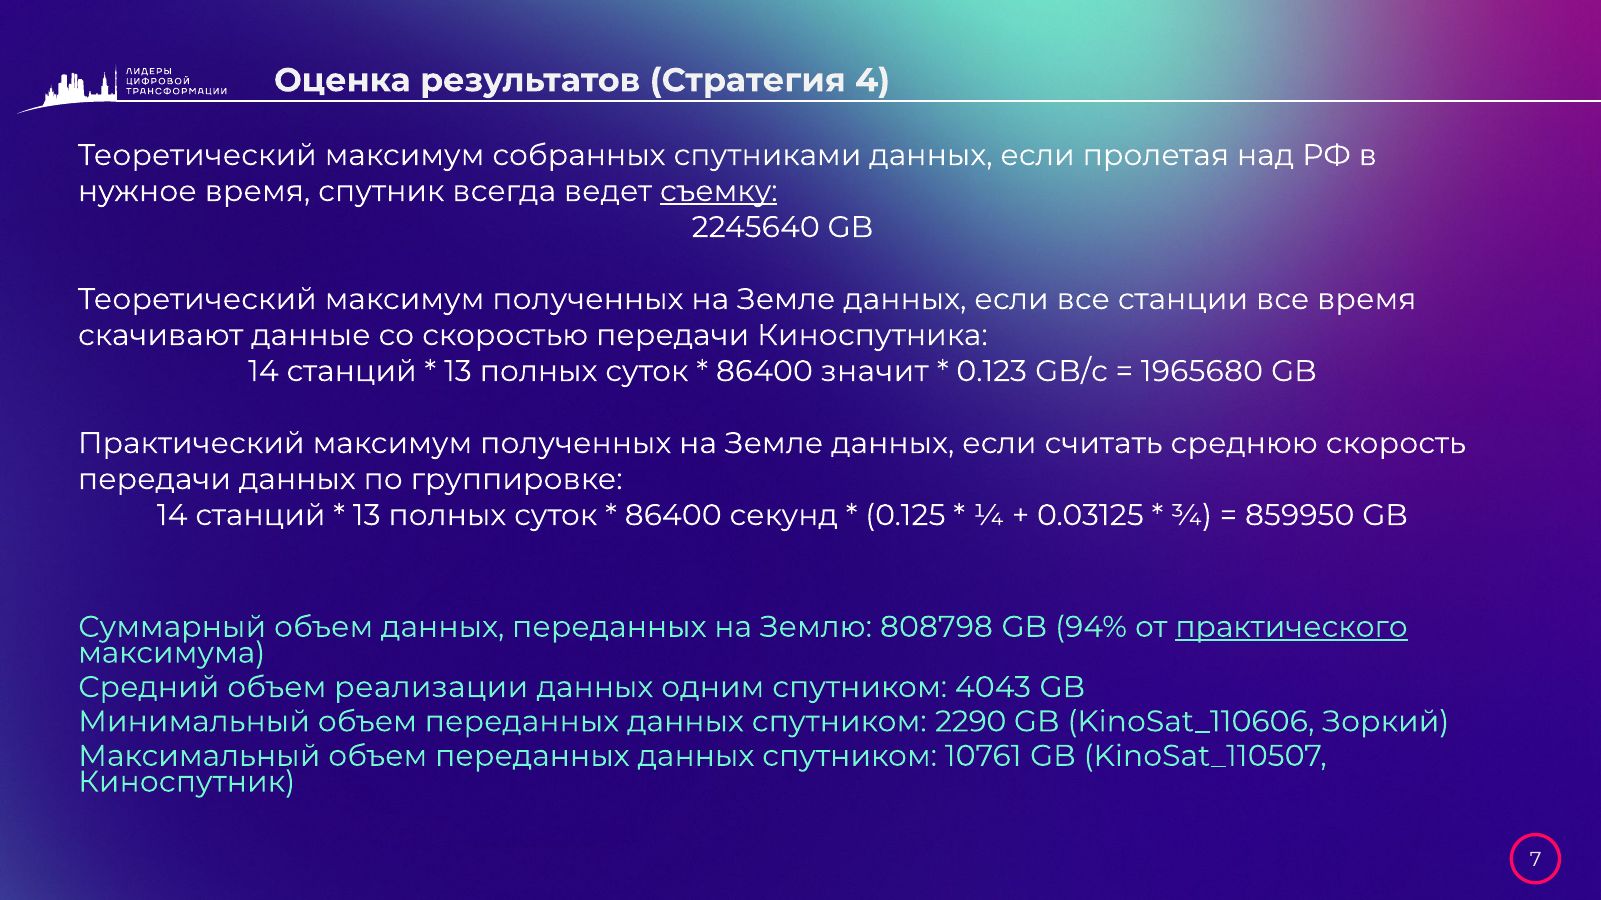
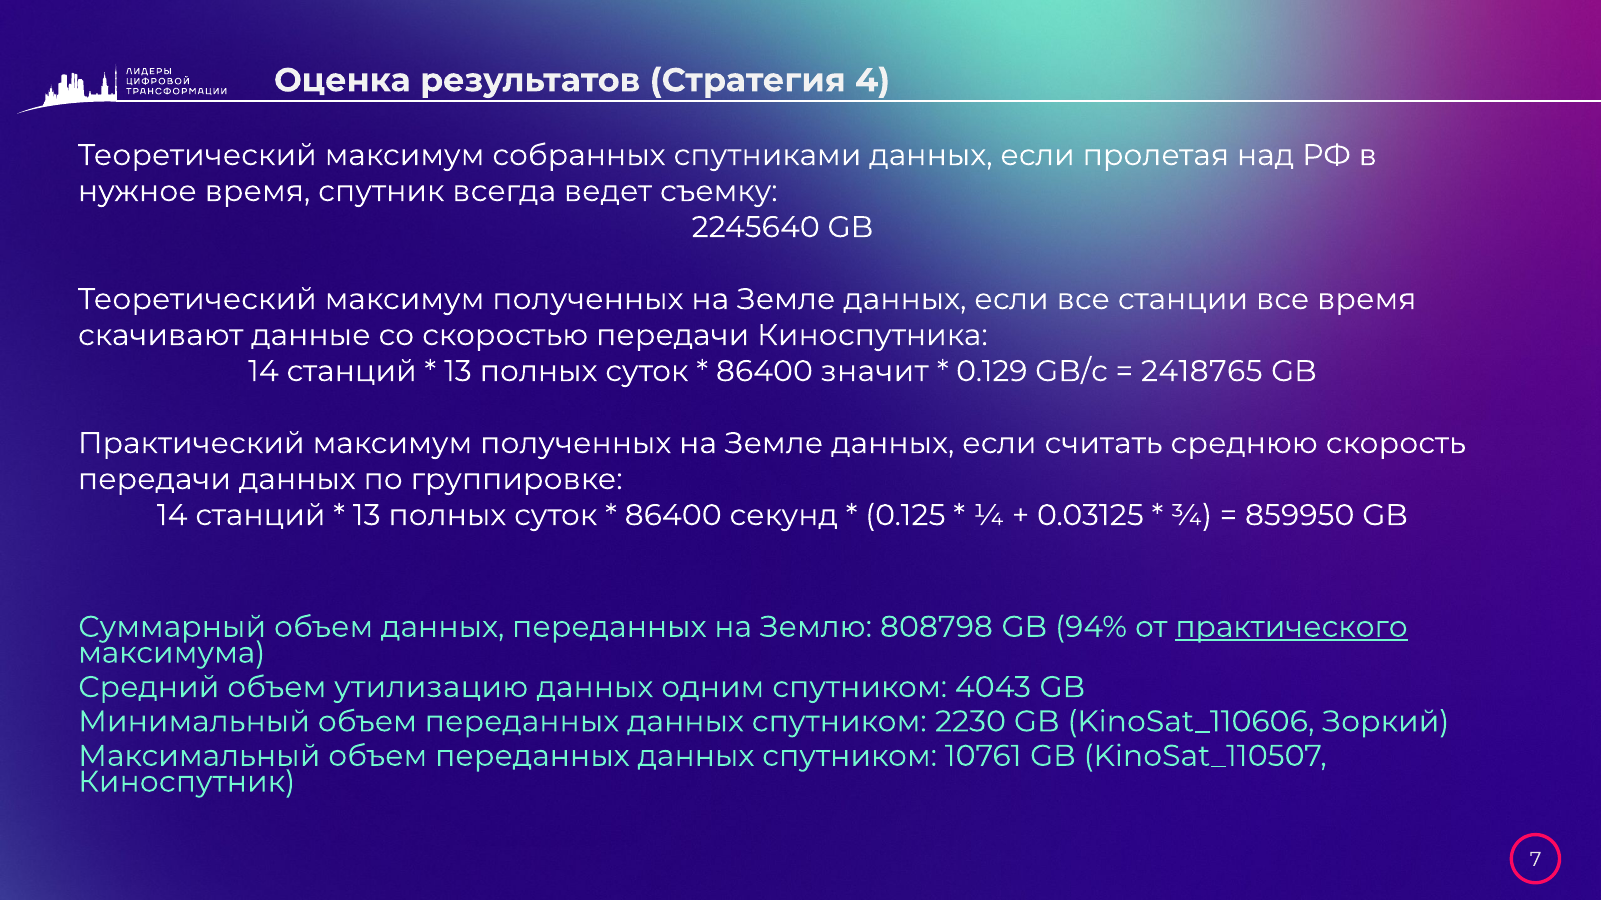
съемку underline: present -> none
0.123: 0.123 -> 0.129
1965680: 1965680 -> 2418765
реализации: реализации -> утилизацию
2290: 2290 -> 2230
